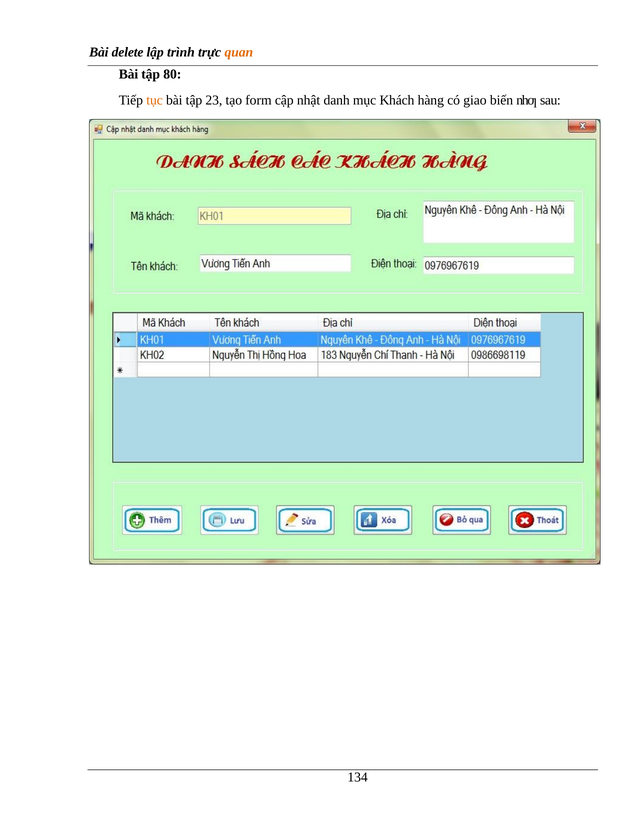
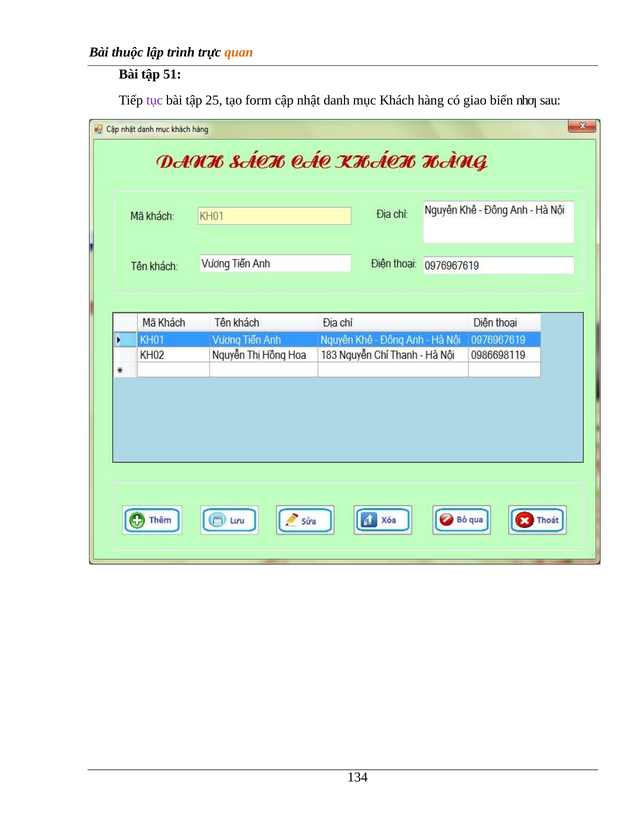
delete: delete -> thuộc
80: 80 -> 51
tục colour: orange -> purple
23: 23 -> 25
